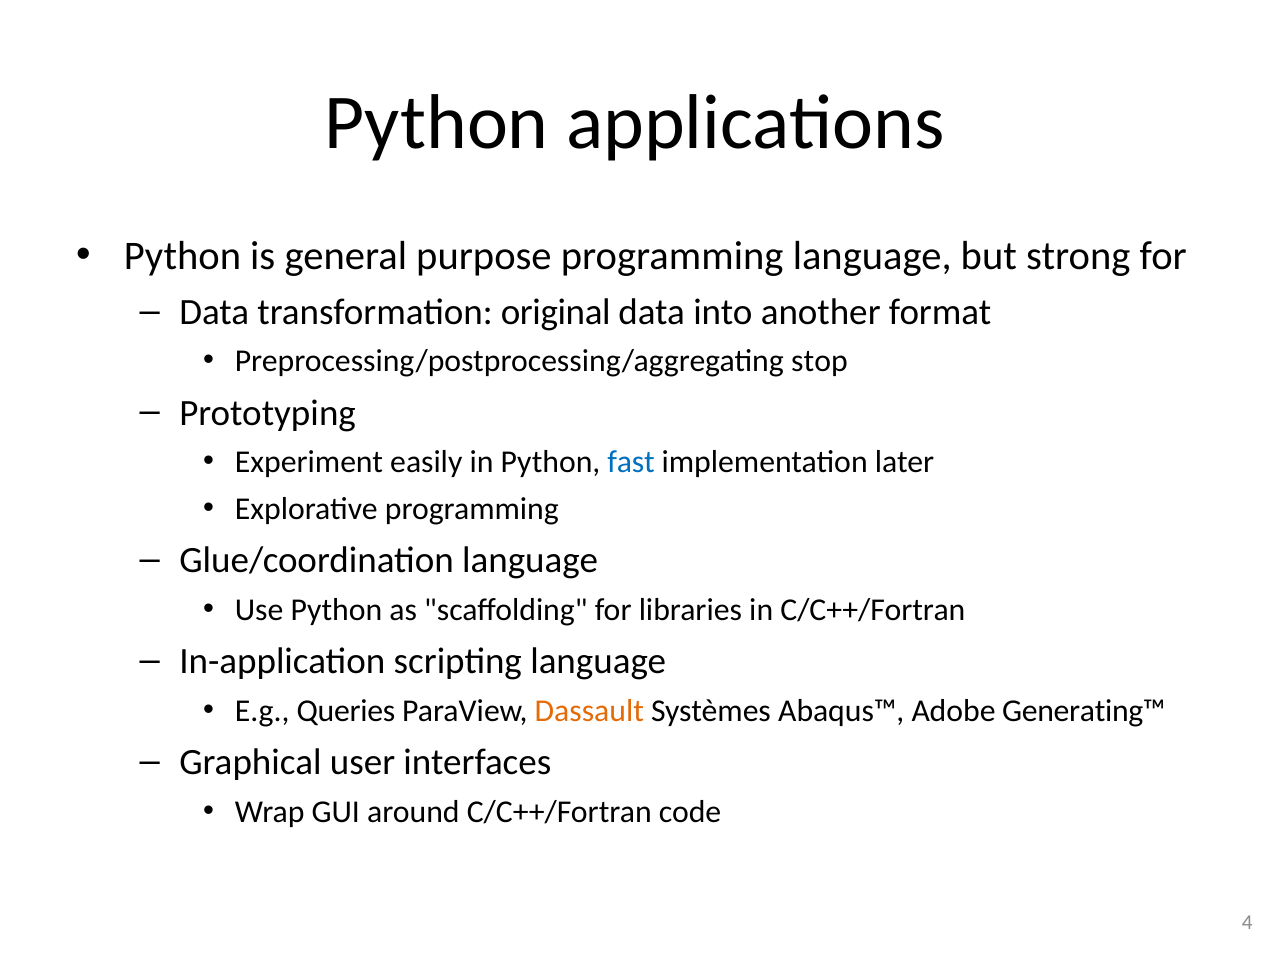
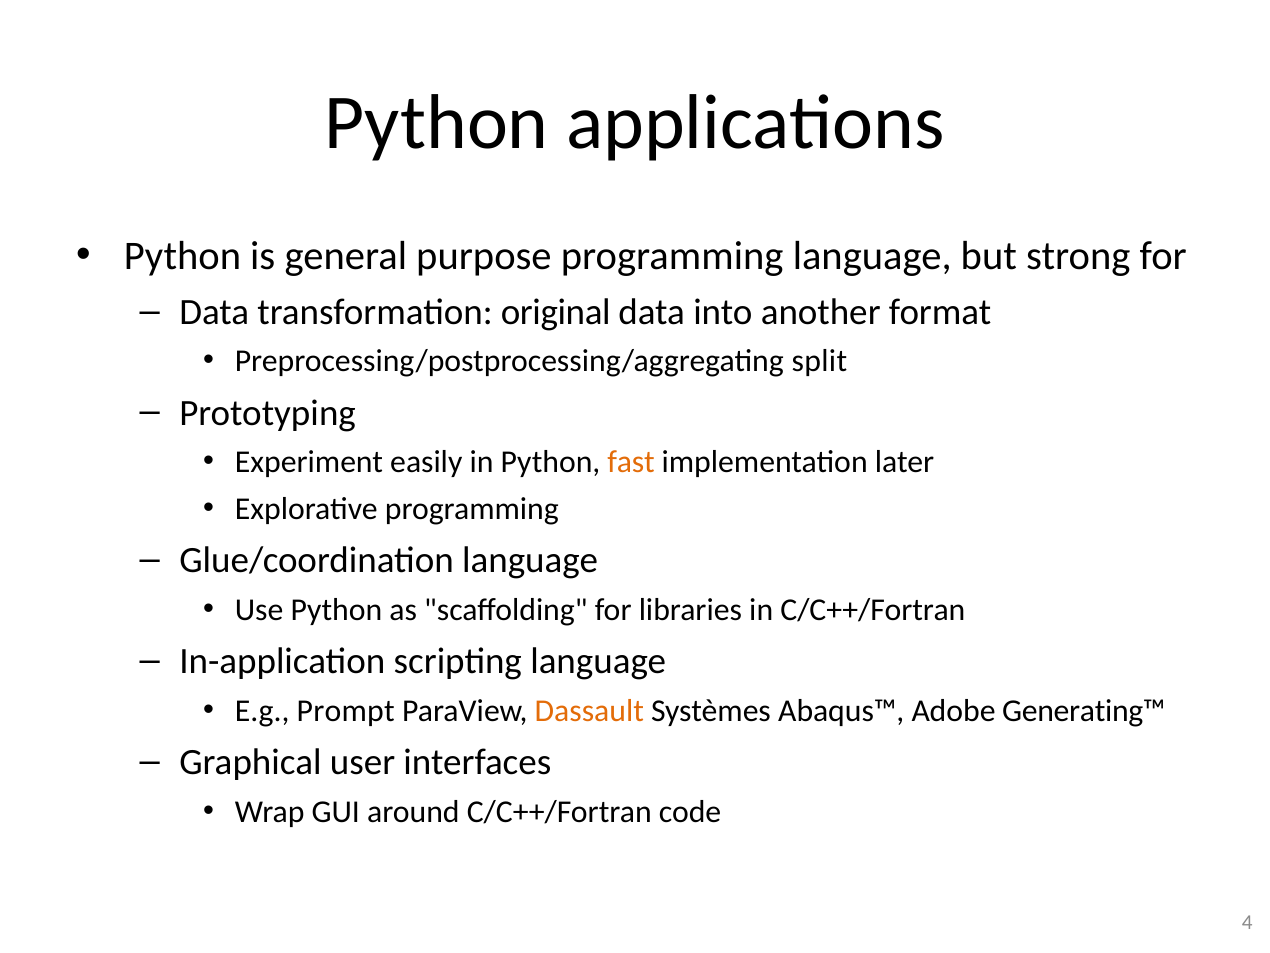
stop: stop -> split
fast colour: blue -> orange
Queries: Queries -> Prompt
